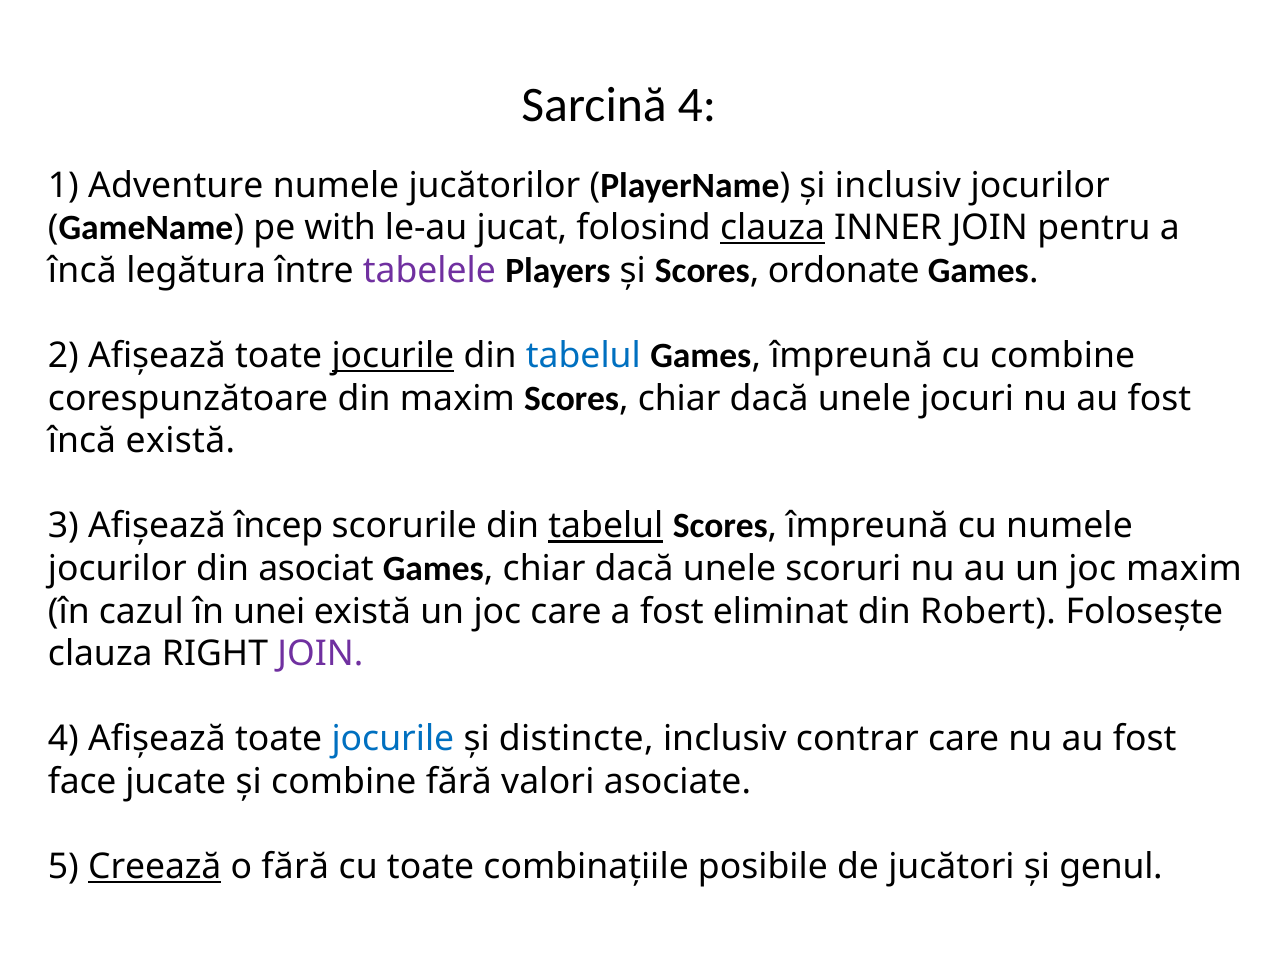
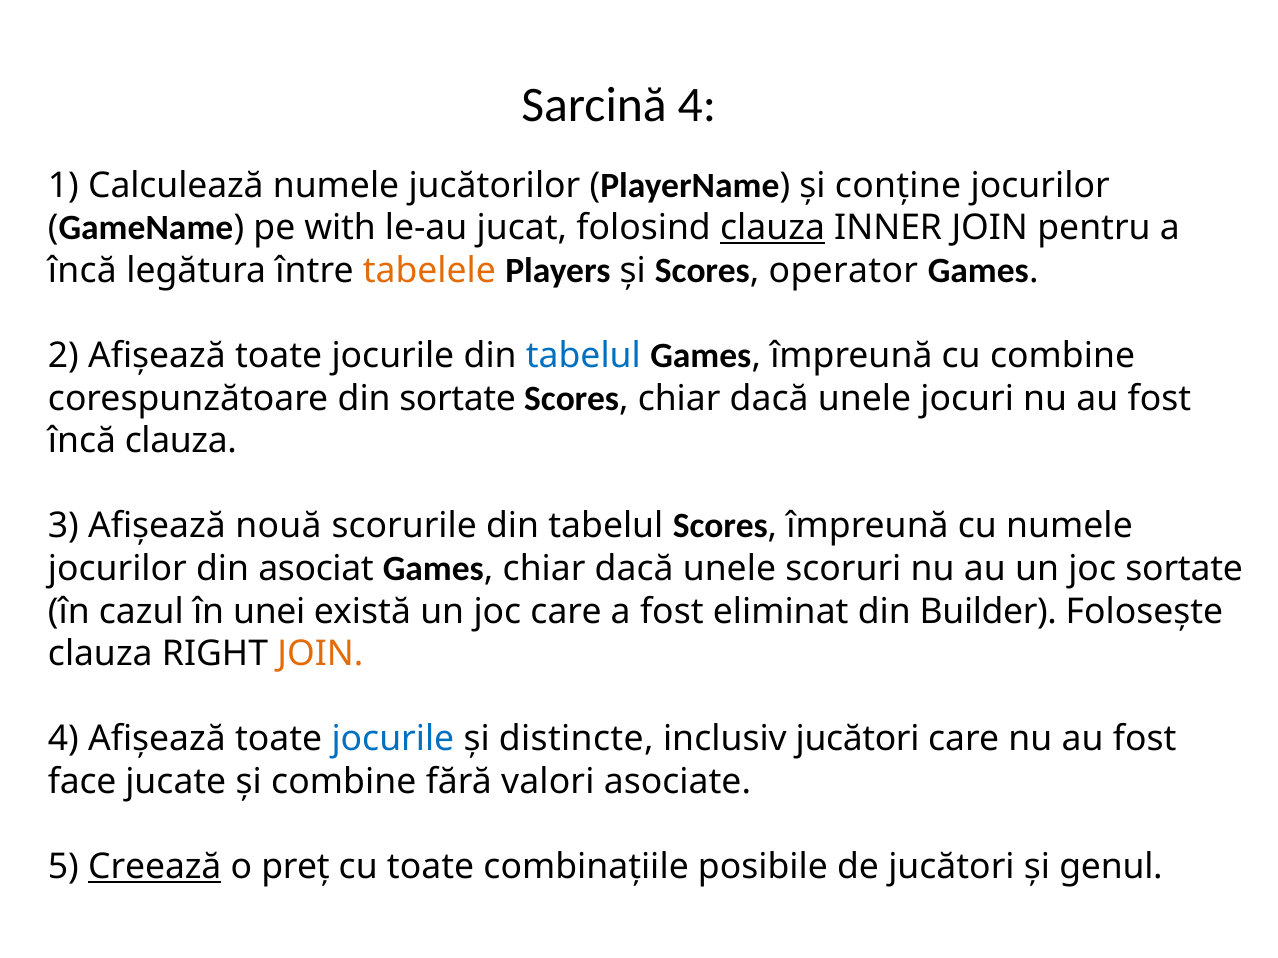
Adventure: Adventure -> Calculează
și inclusiv: inclusiv -> conține
tabelele colour: purple -> orange
ordonate: ordonate -> operator
jocurile at (393, 356) underline: present -> none
din maxim: maxim -> sortate
încă există: există -> clauza
încep: încep -> nouă
tabelul at (606, 526) underline: present -> none
joc maxim: maxim -> sortate
Robert: Robert -> Builder
JOIN at (320, 654) colour: purple -> orange
inclusiv contrar: contrar -> jucători
o fără: fără -> preț
